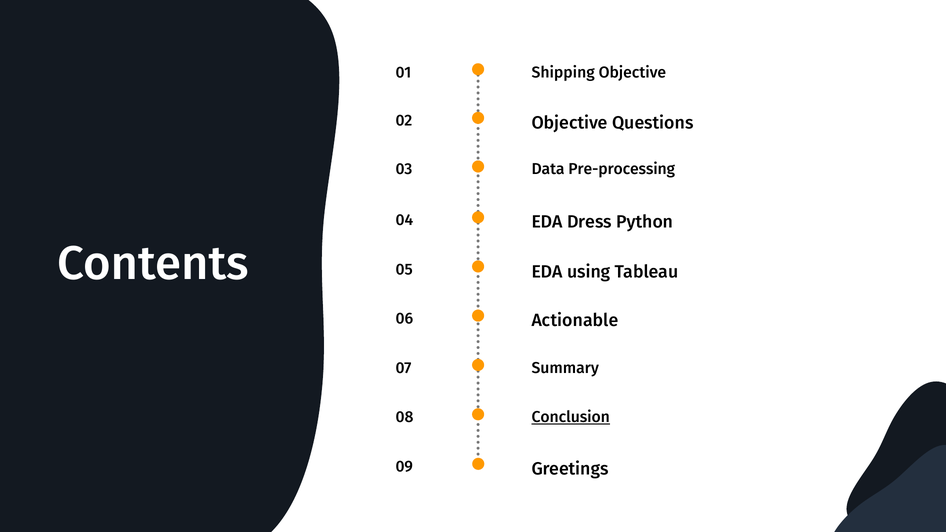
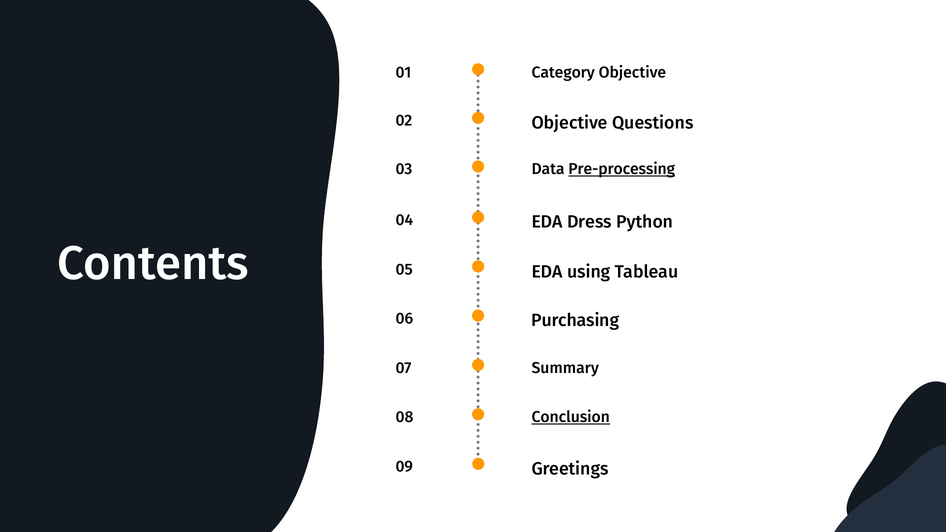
Shipping: Shipping -> Category
Pre-processing underline: none -> present
Actionable: Actionable -> Purchasing
